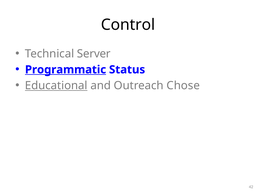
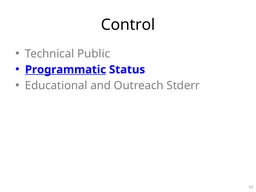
Server: Server -> Public
Educational underline: present -> none
Chose: Chose -> Stderr
